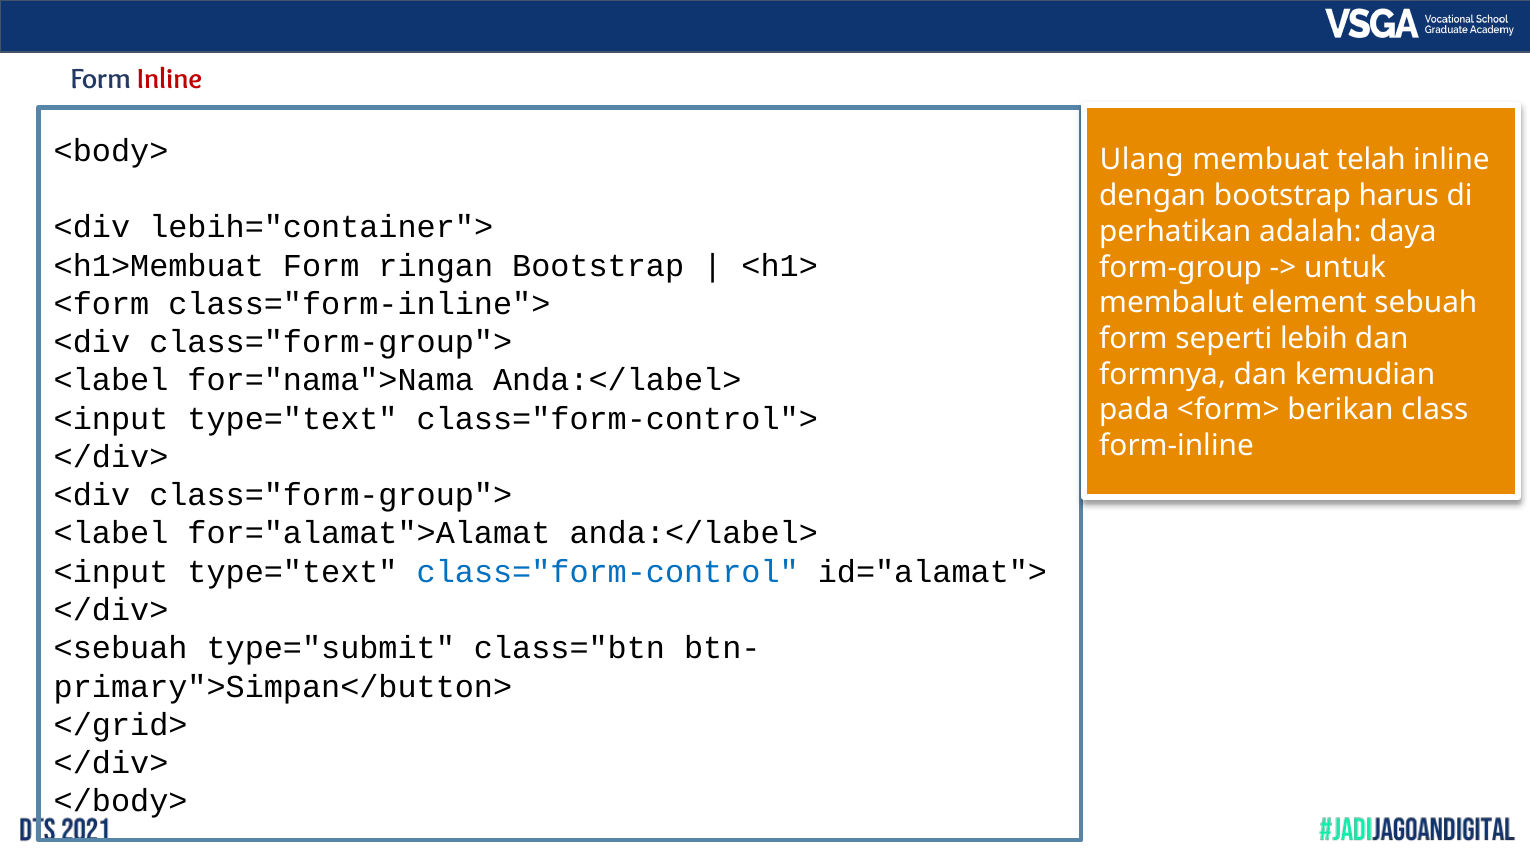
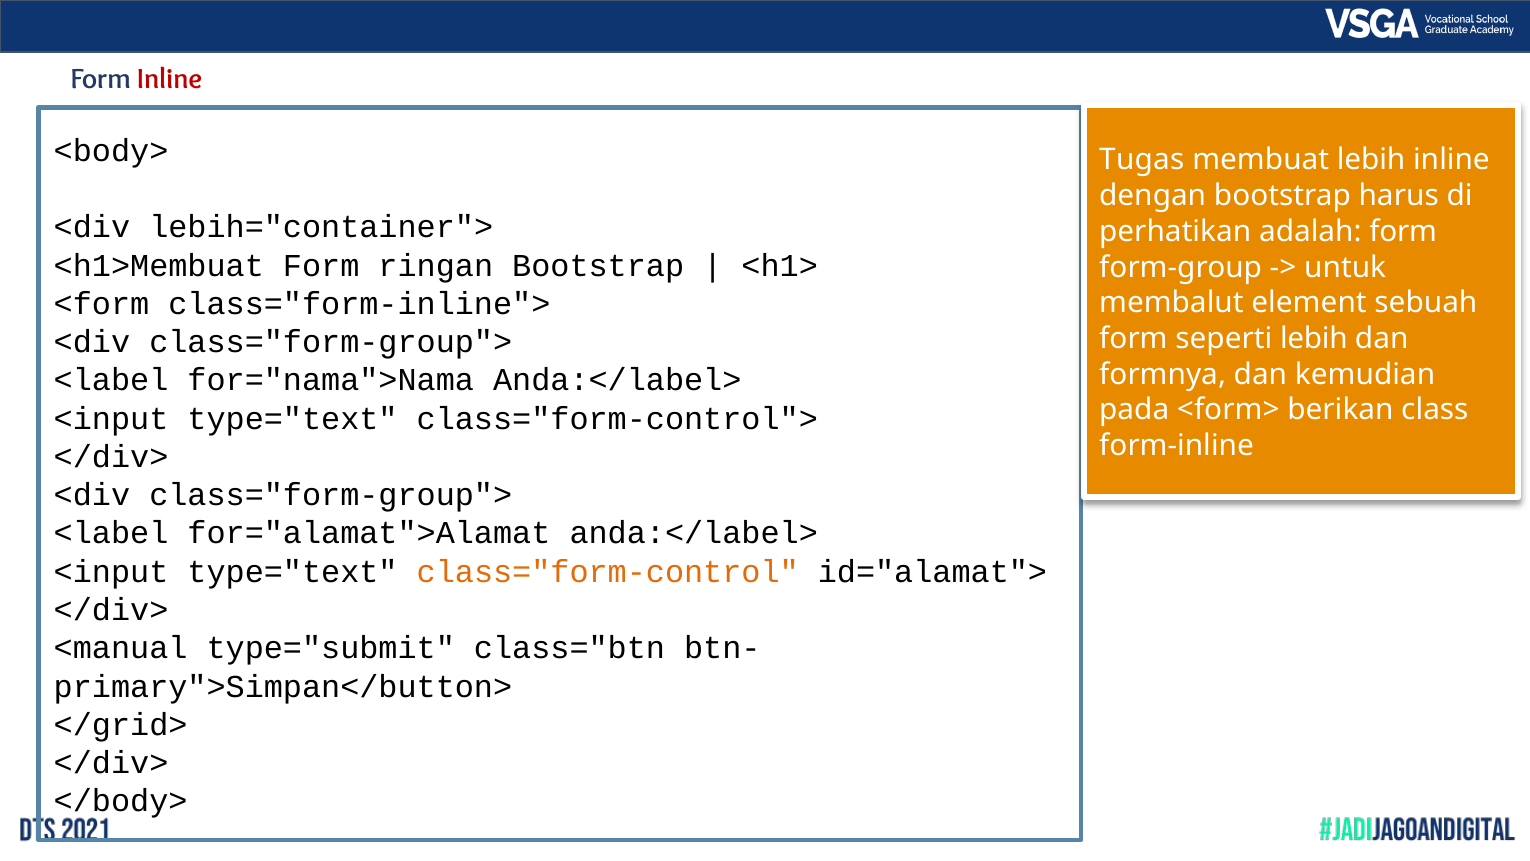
Ulang: Ulang -> Tugas
membuat telah: telah -> lebih
adalah daya: daya -> form
class="form-control colour: blue -> orange
<sebuah: <sebuah -> <manual
